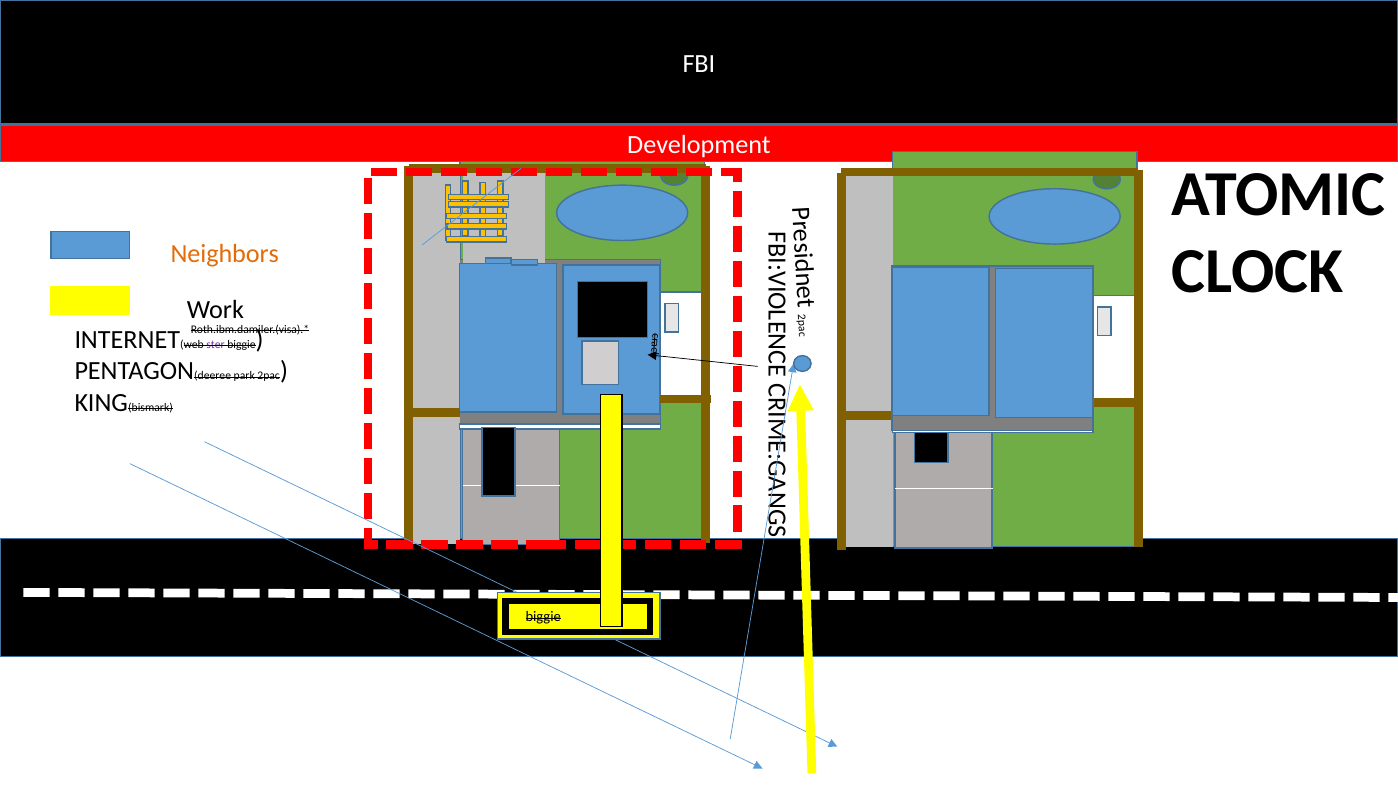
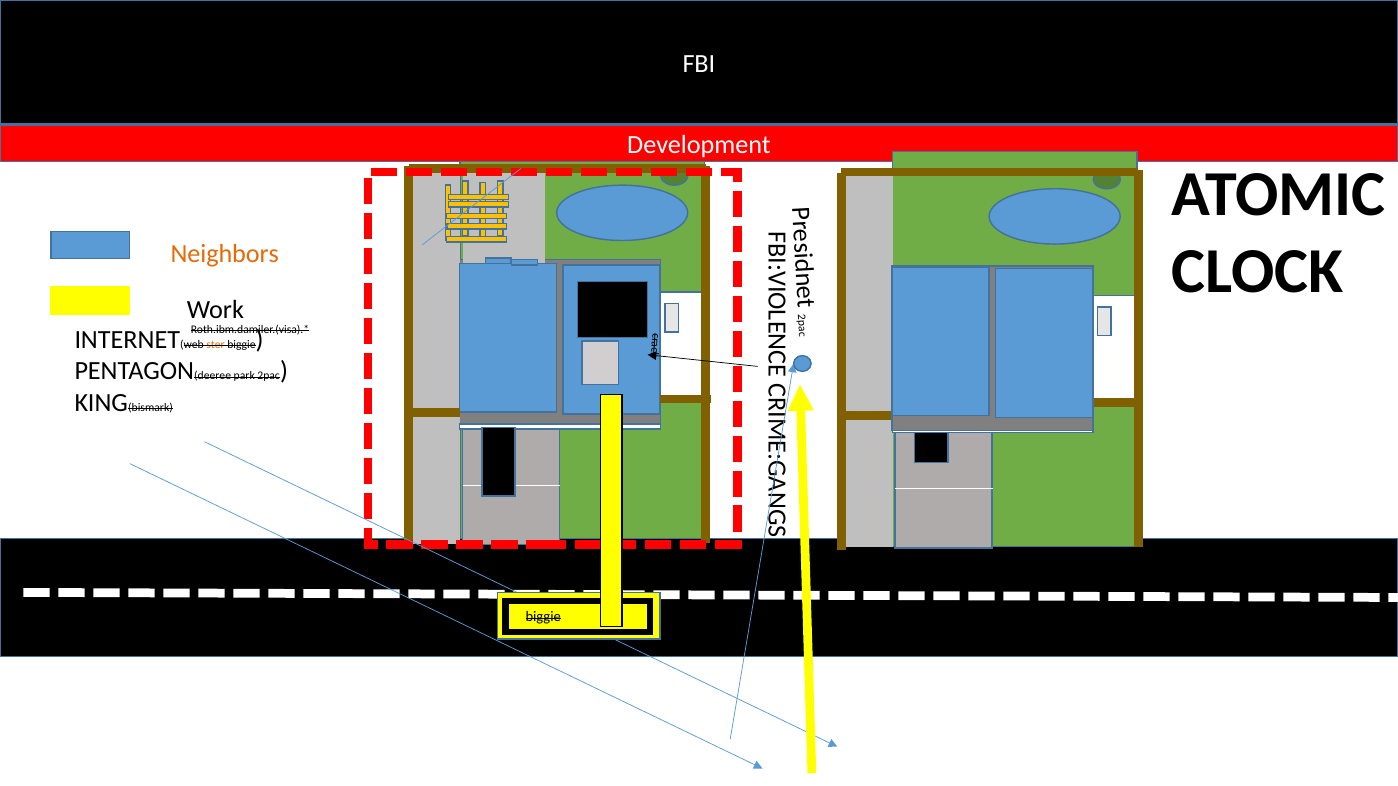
ster colour: purple -> orange
